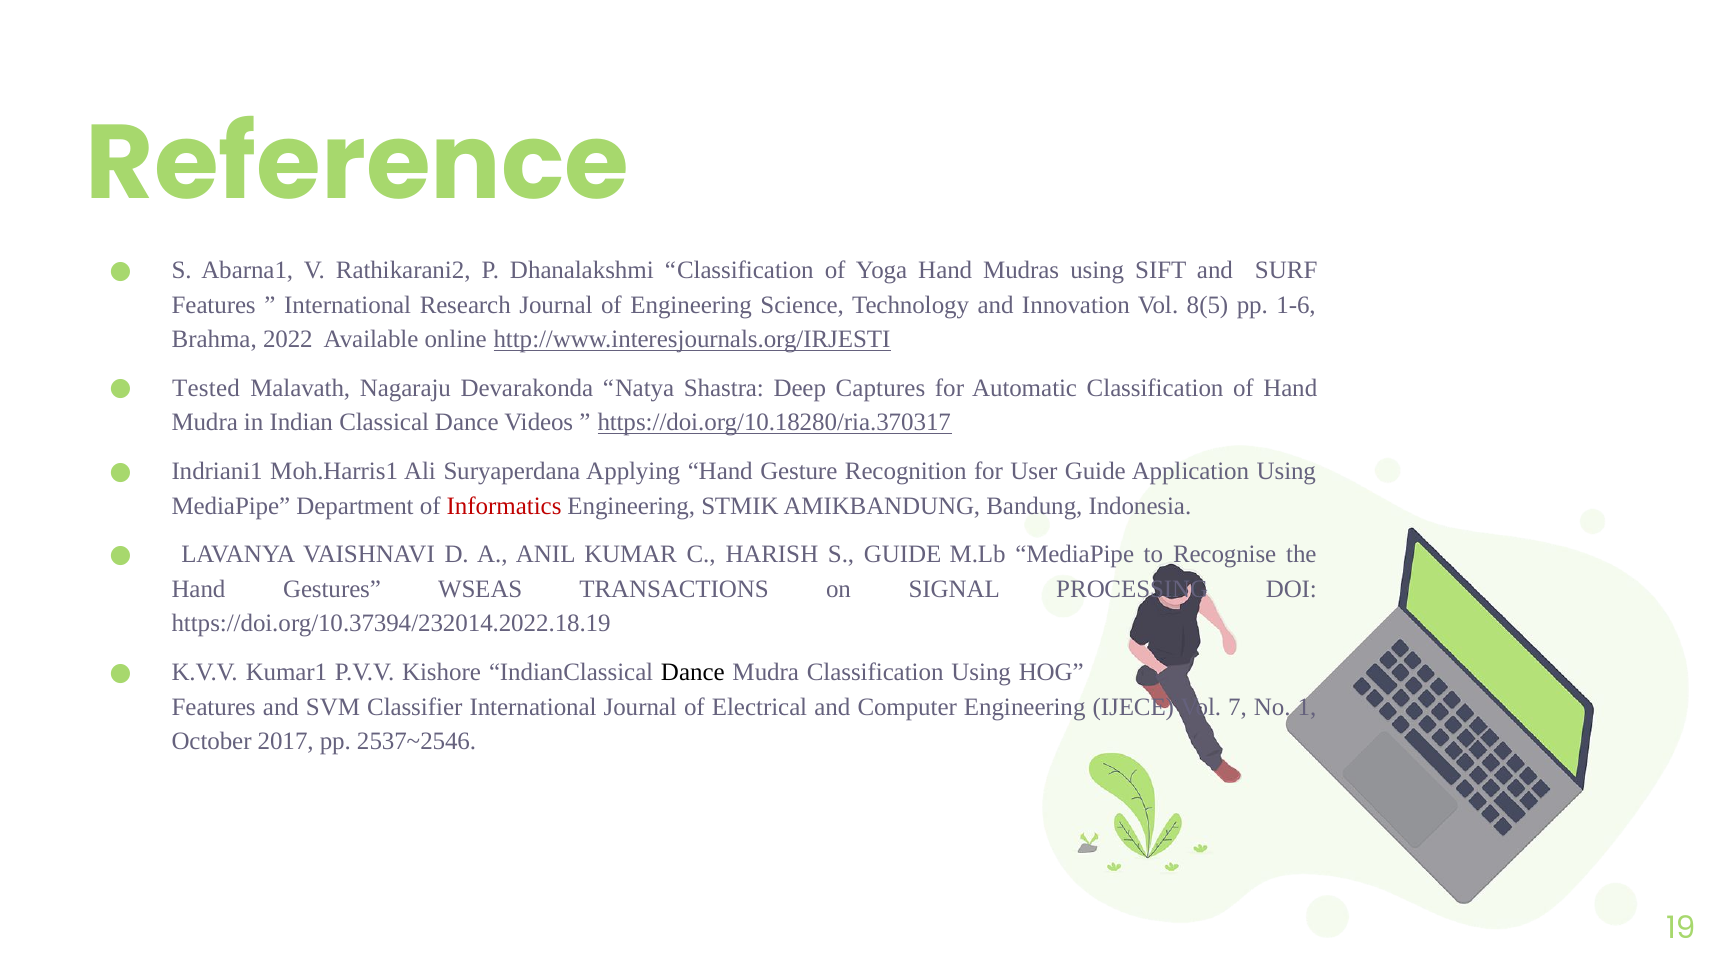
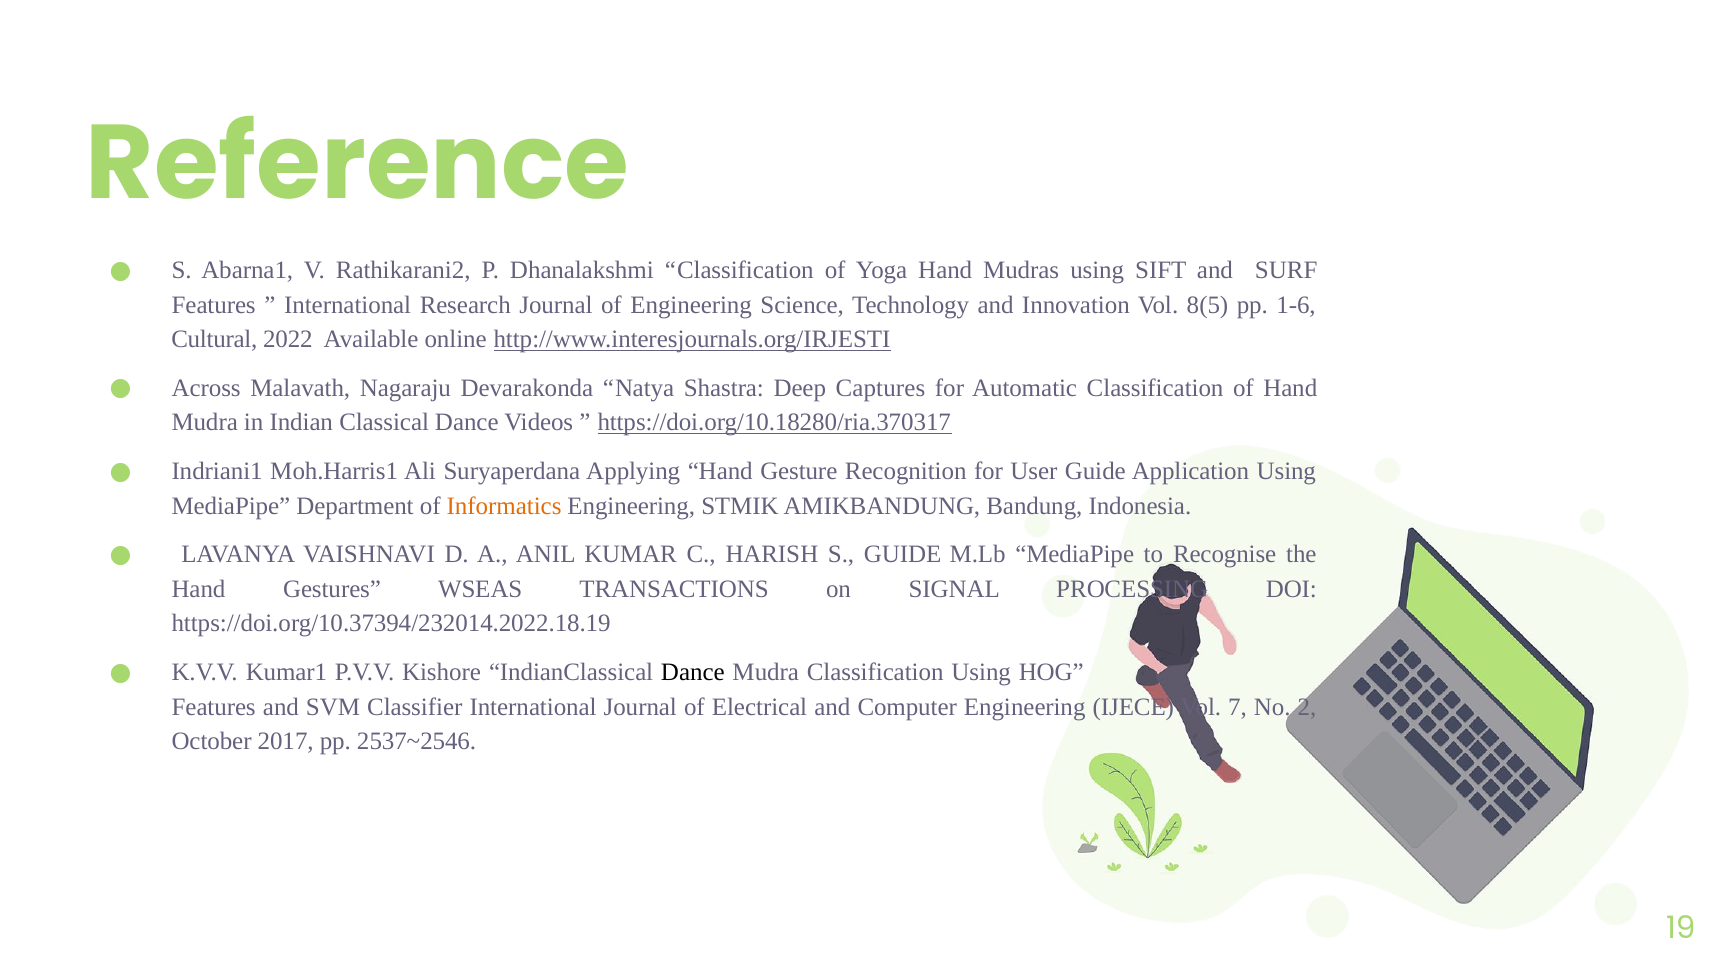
Brahma: Brahma -> Cultural
Tested: Tested -> Across
Informatics colour: red -> orange
1: 1 -> 2
